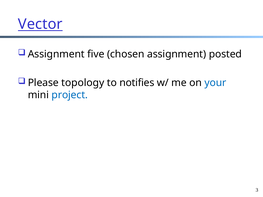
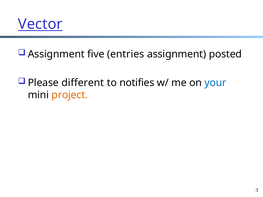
chosen: chosen -> entries
topology: topology -> different
project colour: blue -> orange
